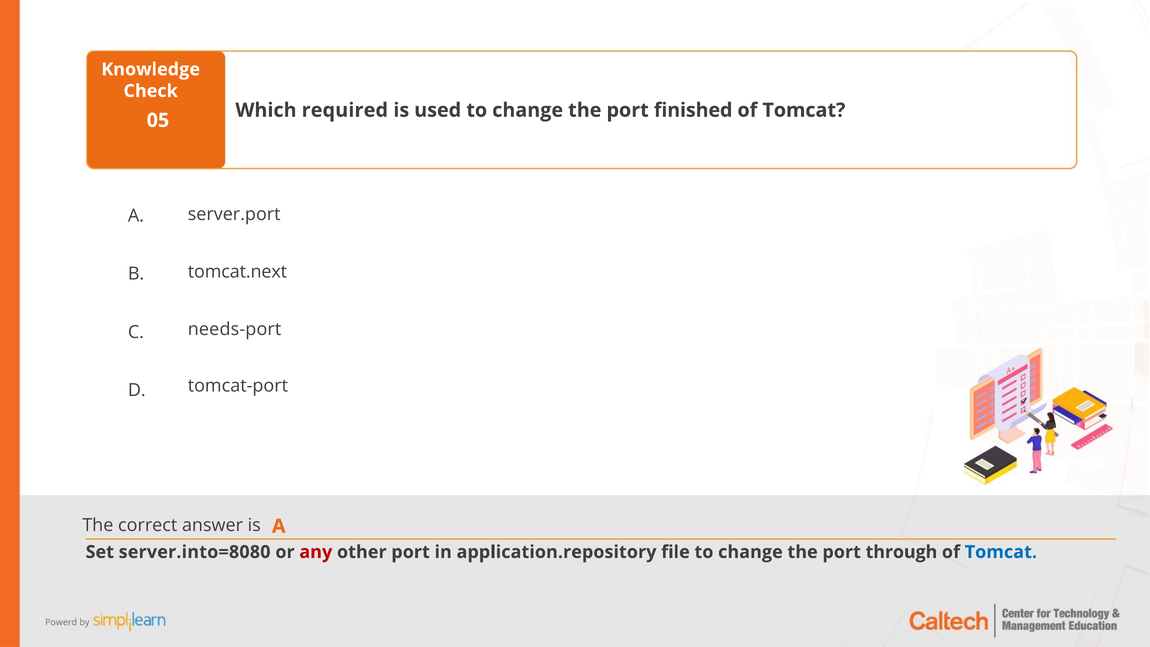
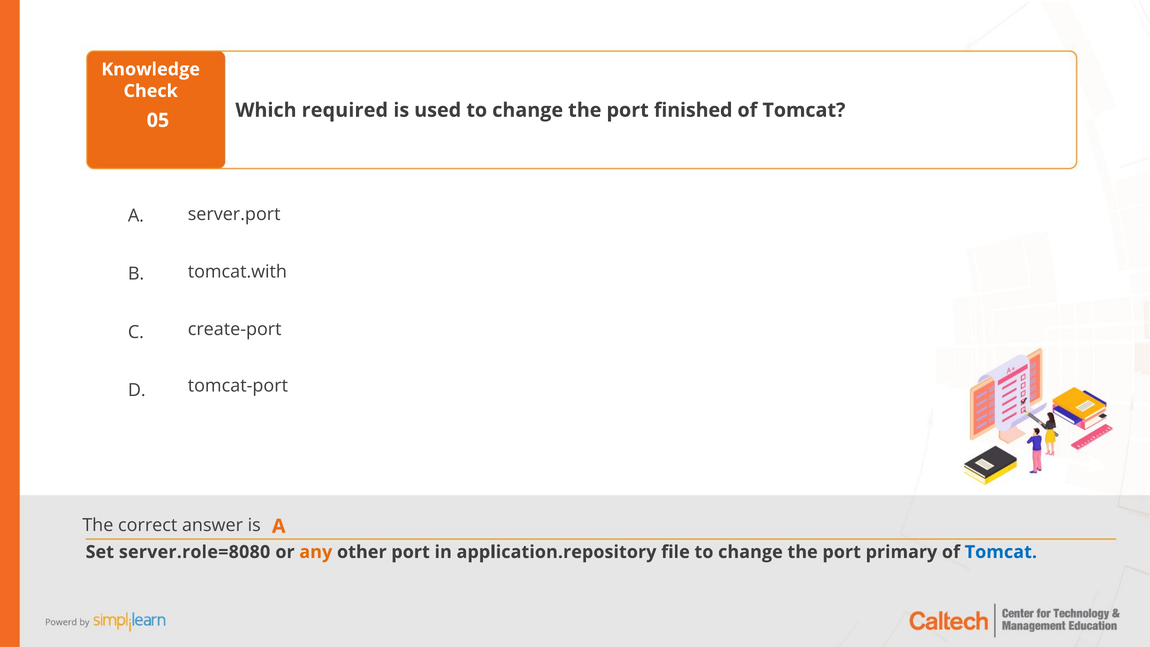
tomcat.next: tomcat.next -> tomcat.with
needs-port: needs-port -> create-port
server.into=8080: server.into=8080 -> server.role=8080
any colour: red -> orange
through: through -> primary
